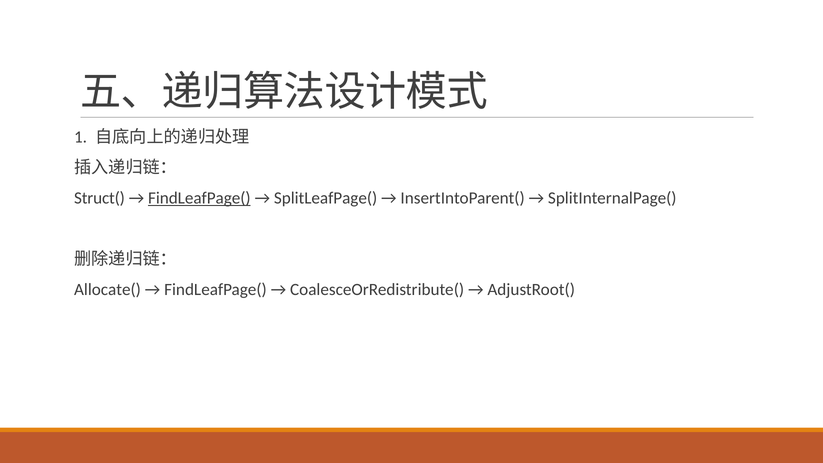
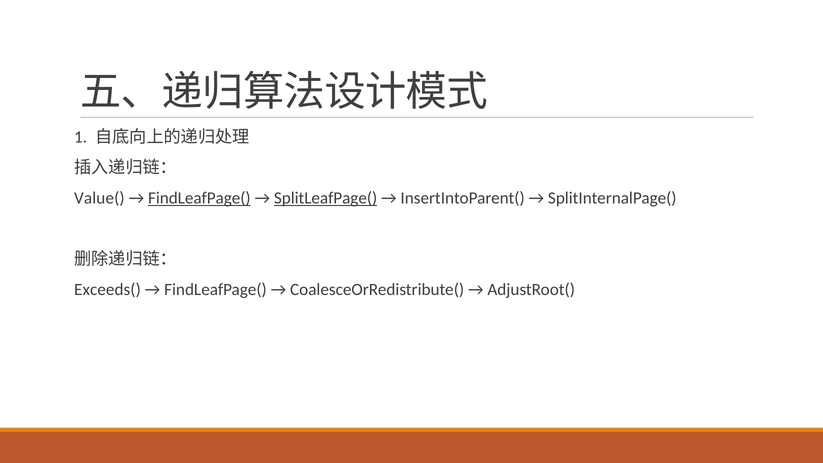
Struct(: Struct( -> Value(
SplitLeafPage( underline: none -> present
Allocate(: Allocate( -> Exceeds(
